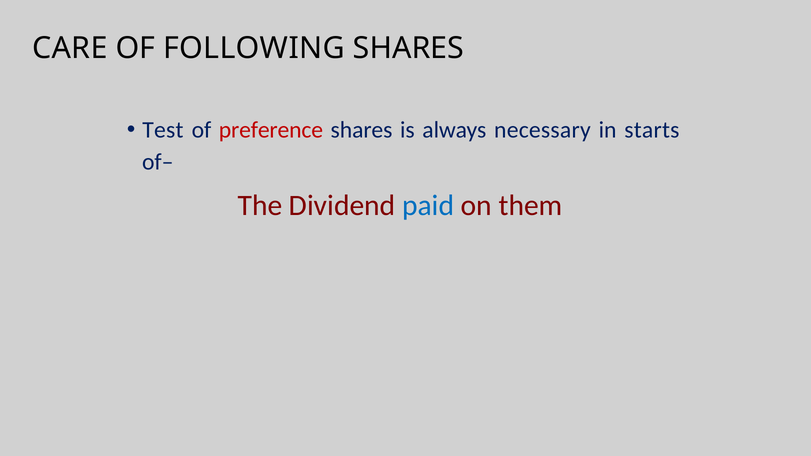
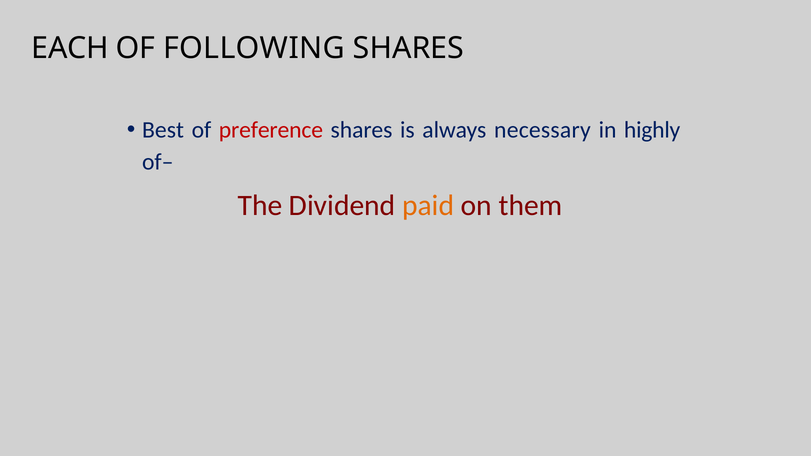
CARE: CARE -> EACH
Test: Test -> Best
starts: starts -> highly
paid colour: blue -> orange
